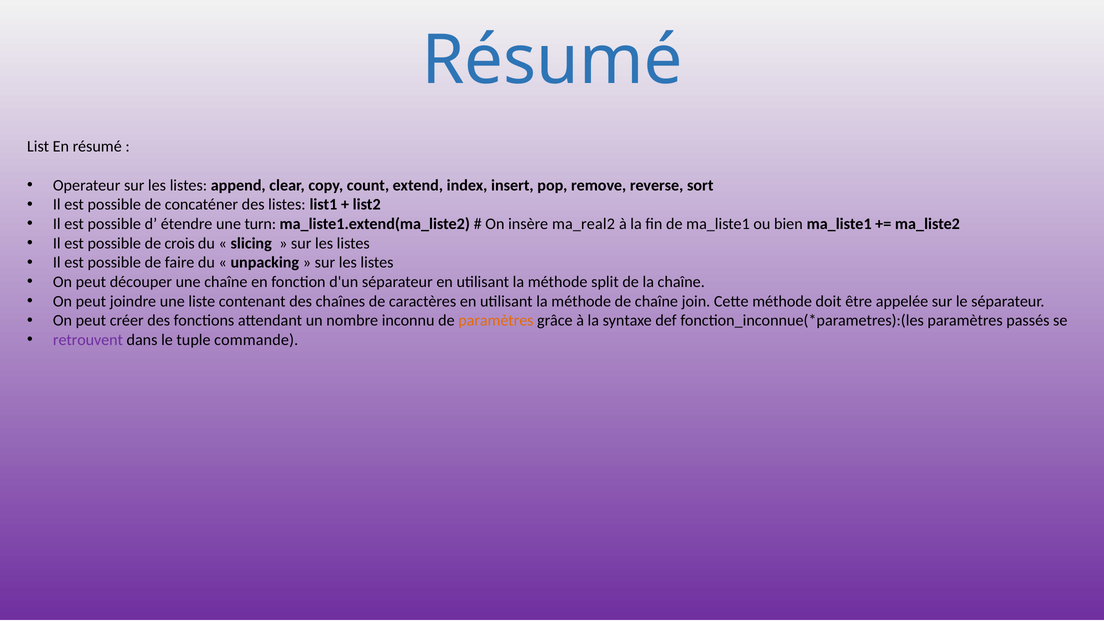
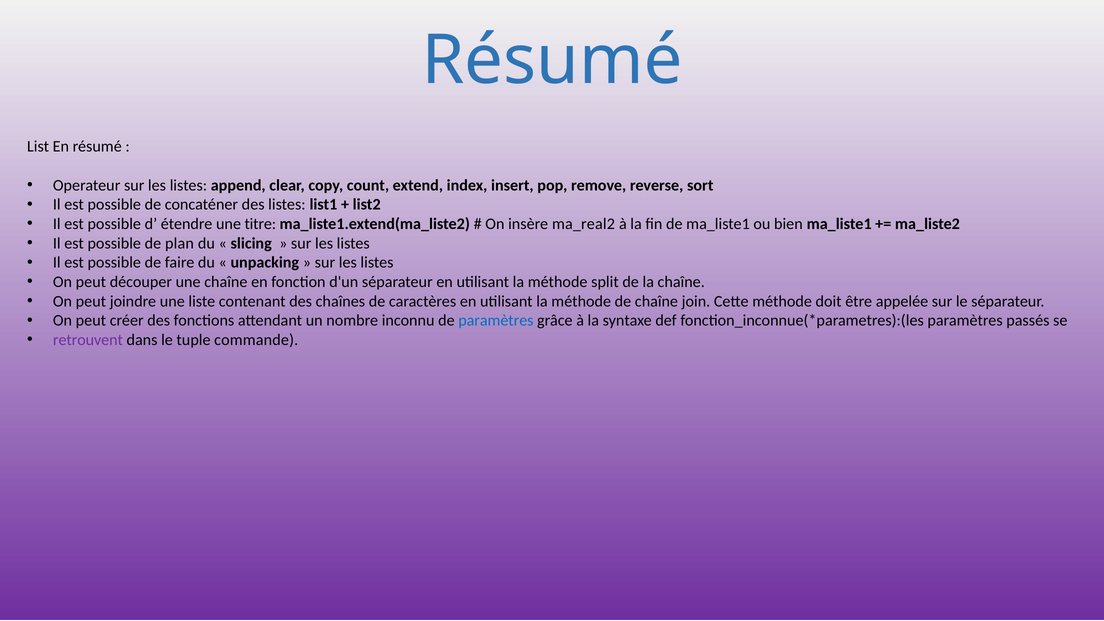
turn: turn -> titre
crois: crois -> plan
paramètres at (496, 321) colour: orange -> blue
